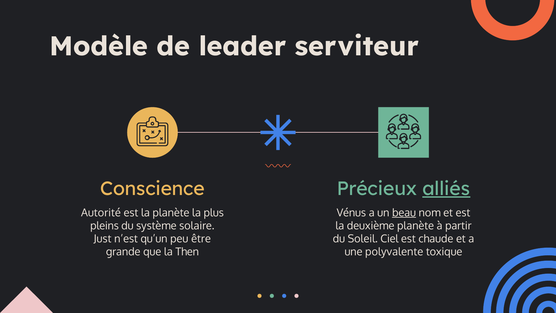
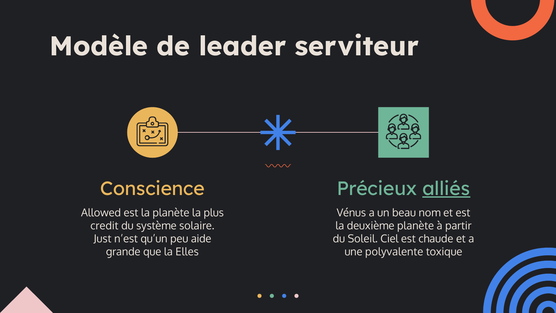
Autorité: Autorité -> Allowed
beau underline: present -> none
pleins: pleins -> credit
être: être -> aide
Then: Then -> Elles
